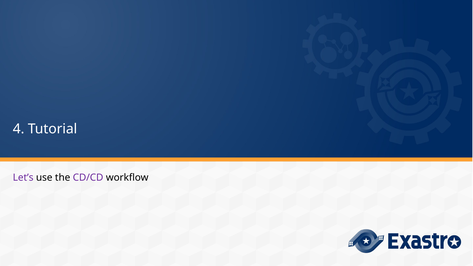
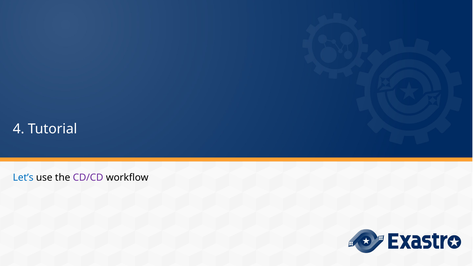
Let’s colour: purple -> blue
